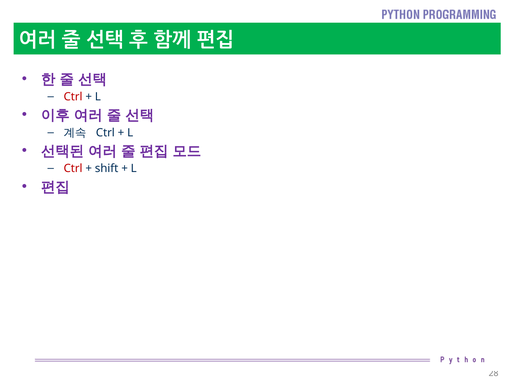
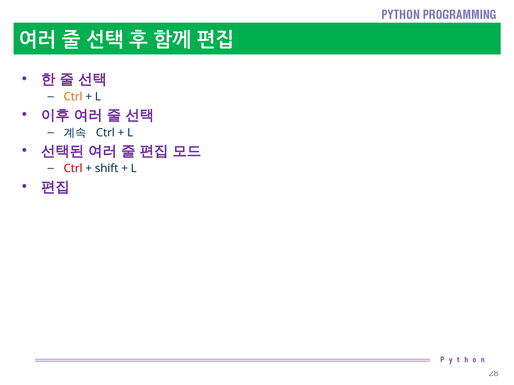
Ctrl at (73, 97) colour: red -> orange
